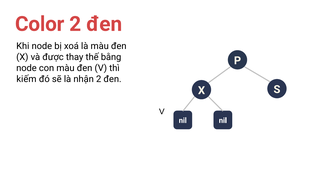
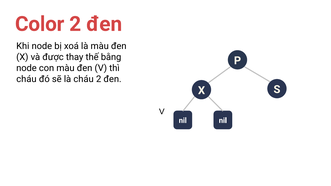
kiếm at (26, 79): kiếm -> cháu
là nhận: nhận -> cháu
